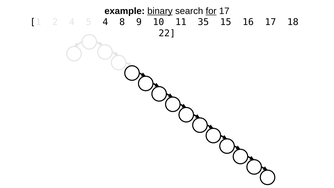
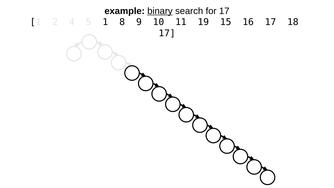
for underline: present -> none
5 4: 4 -> 1
35: 35 -> 19
22 at (167, 33): 22 -> 17
